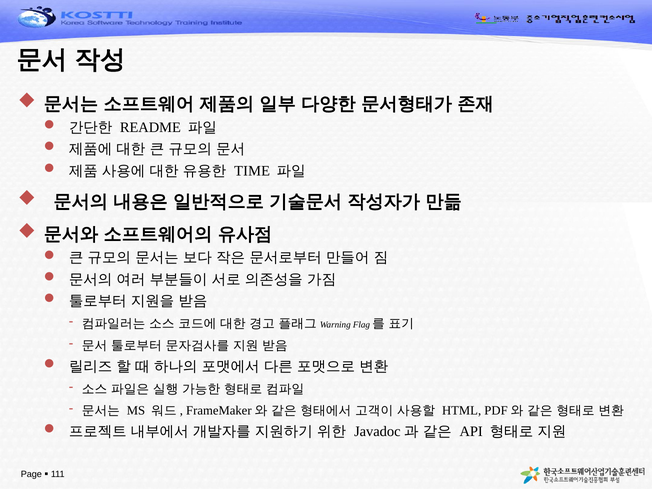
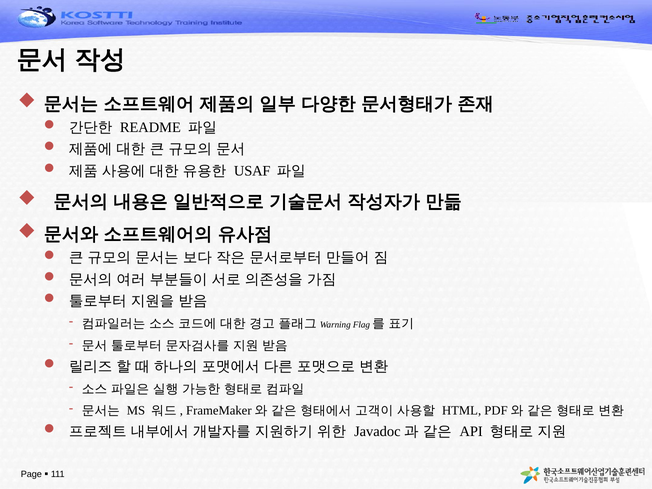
TIME: TIME -> USAF
